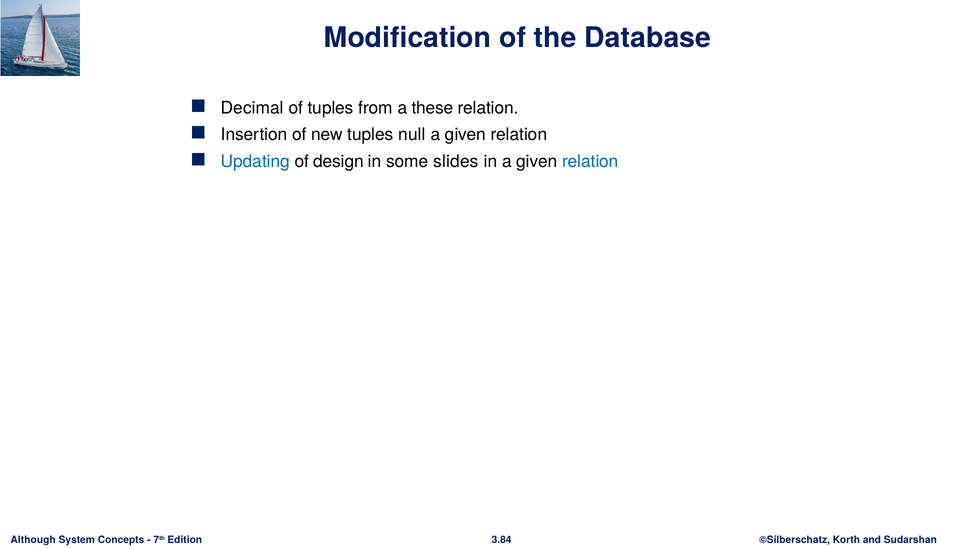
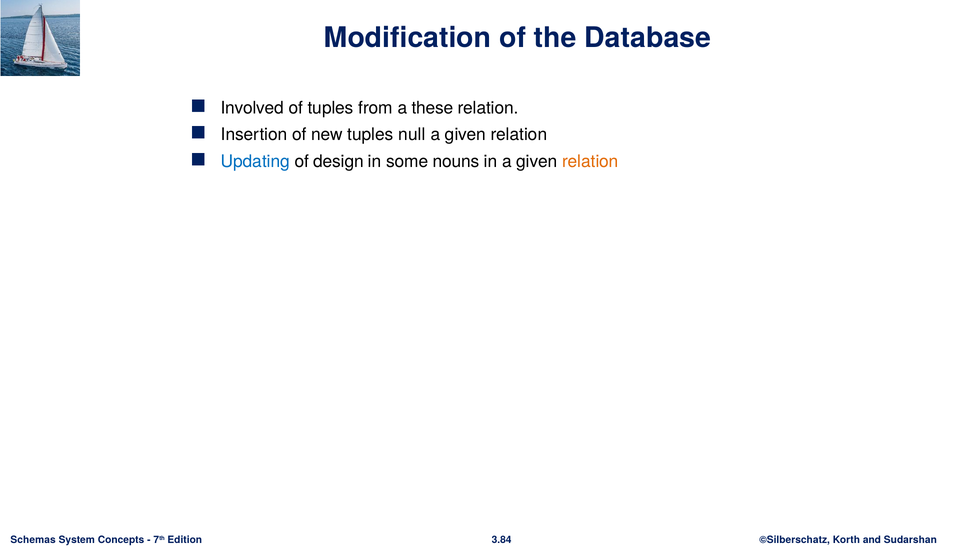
Decimal: Decimal -> Involved
slides: slides -> nouns
relation at (590, 162) colour: blue -> orange
Although: Although -> Schemas
